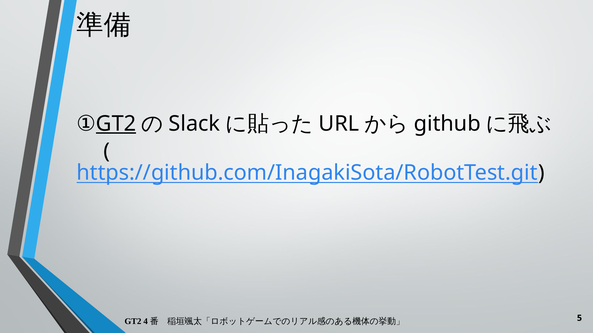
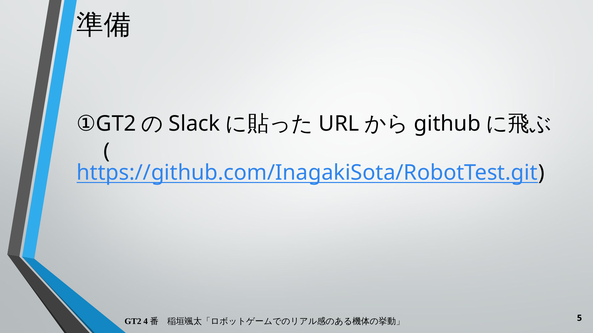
GT2 at (116, 124) underline: present -> none
